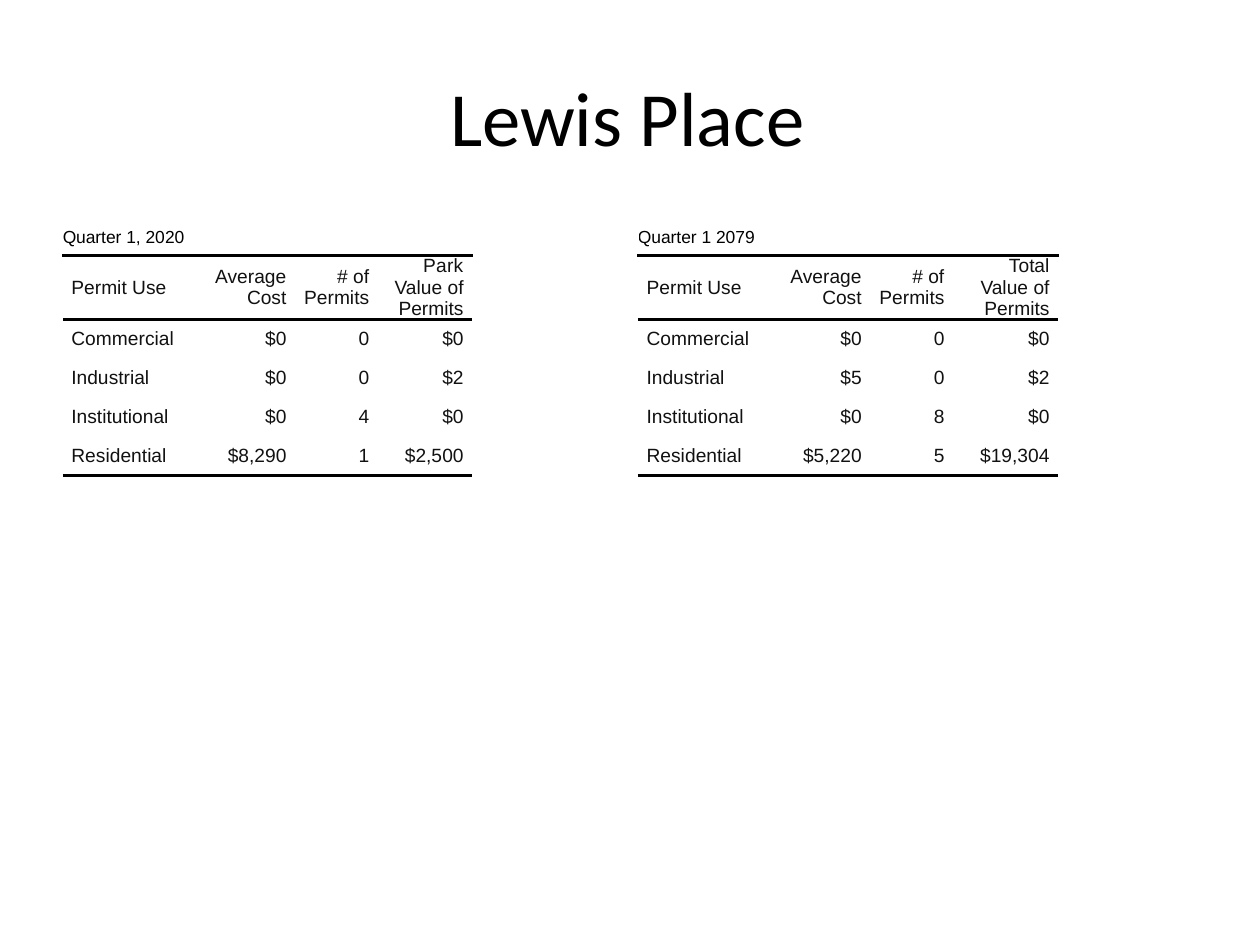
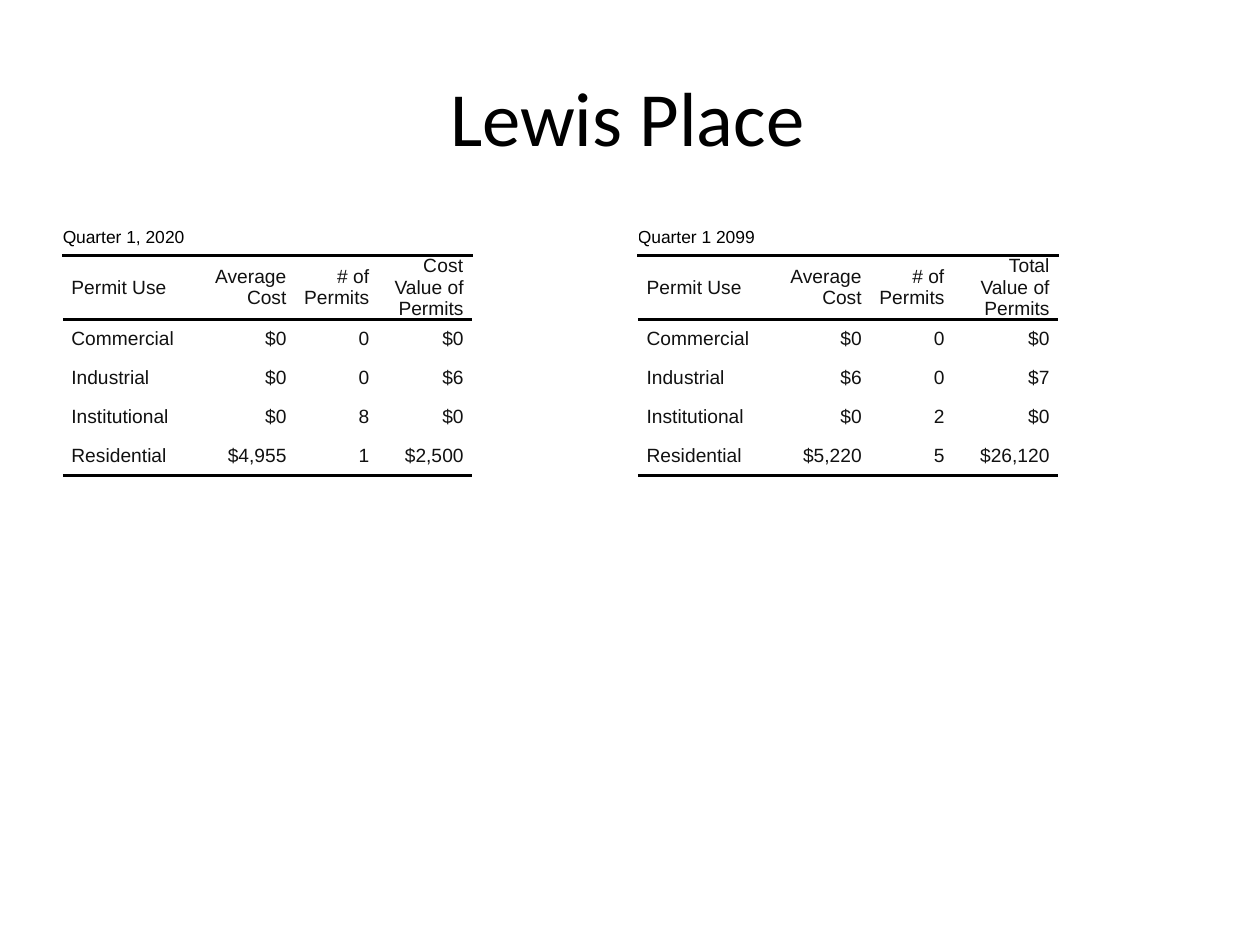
2079: 2079 -> 2099
Park at (443, 266): Park -> Cost
$0 0 $2: $2 -> $6
Industrial $5: $5 -> $6
$2 at (1039, 378): $2 -> $7
4: 4 -> 8
8: 8 -> 2
$8,290: $8,290 -> $4,955
$19,304: $19,304 -> $26,120
